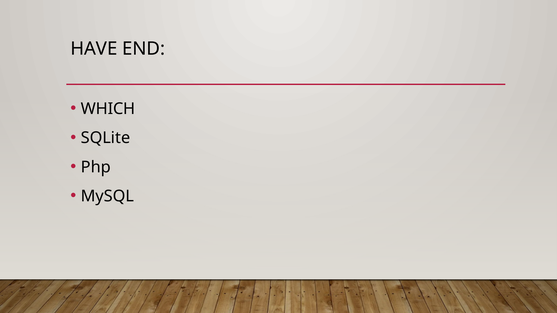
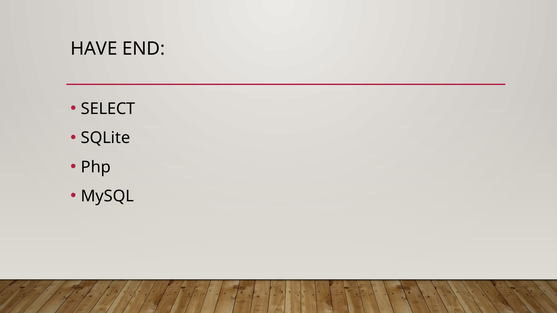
WHICH: WHICH -> SELECT
